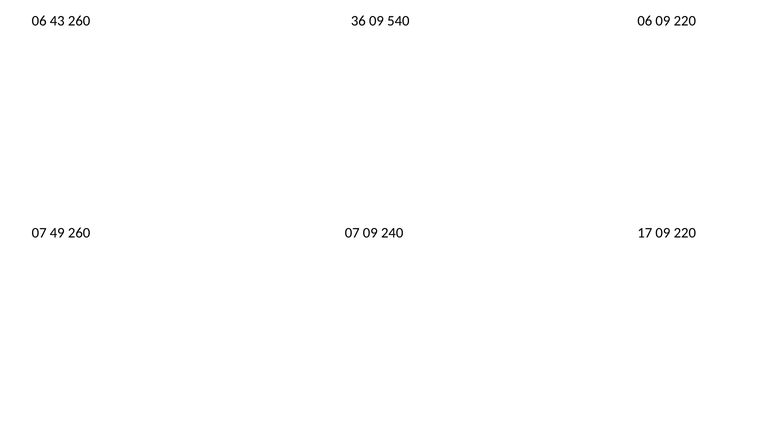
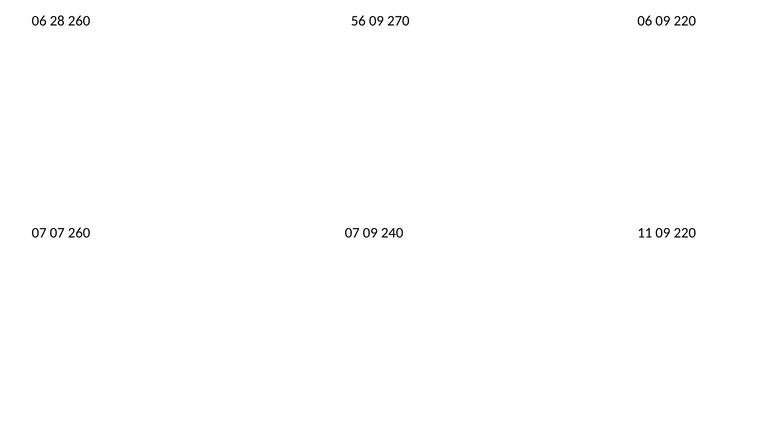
43: 43 -> 28
36: 36 -> 56
540: 540 -> 270
07 49: 49 -> 07
17: 17 -> 11
